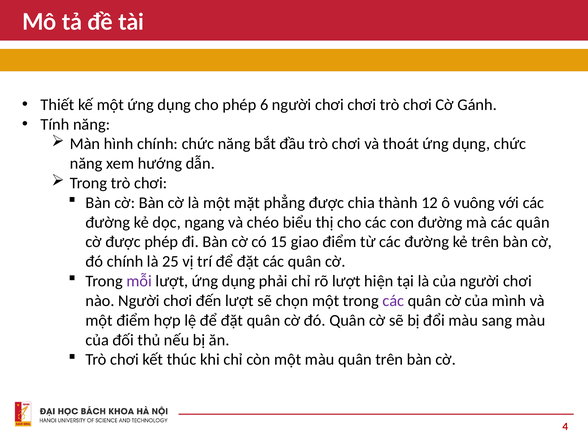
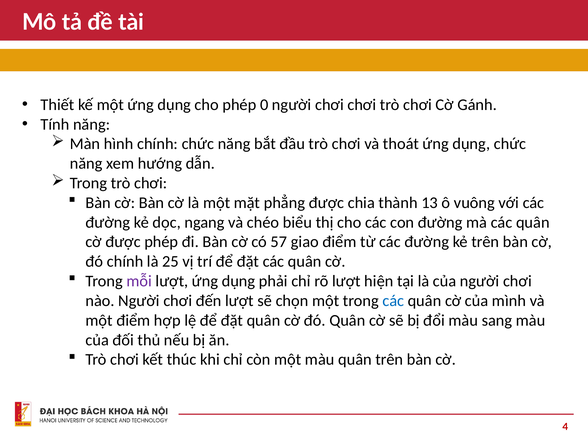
6: 6 -> 0
12: 12 -> 13
15: 15 -> 57
các at (393, 301) colour: purple -> blue
